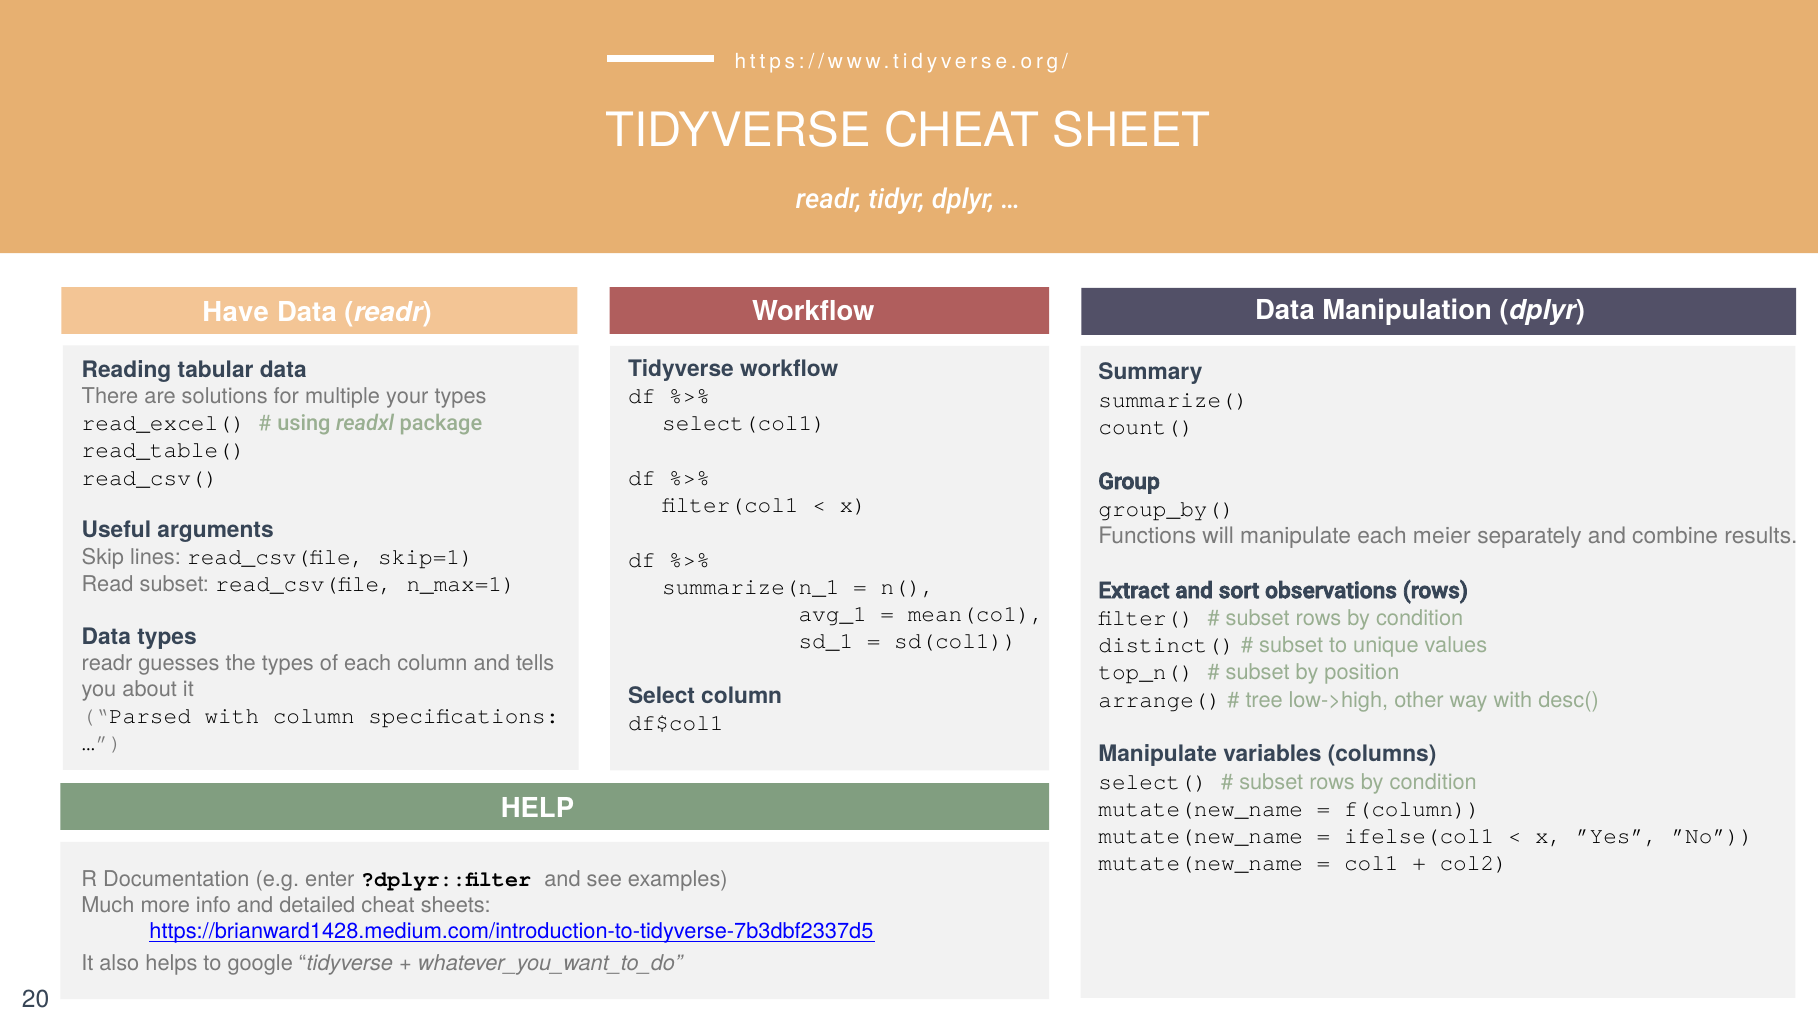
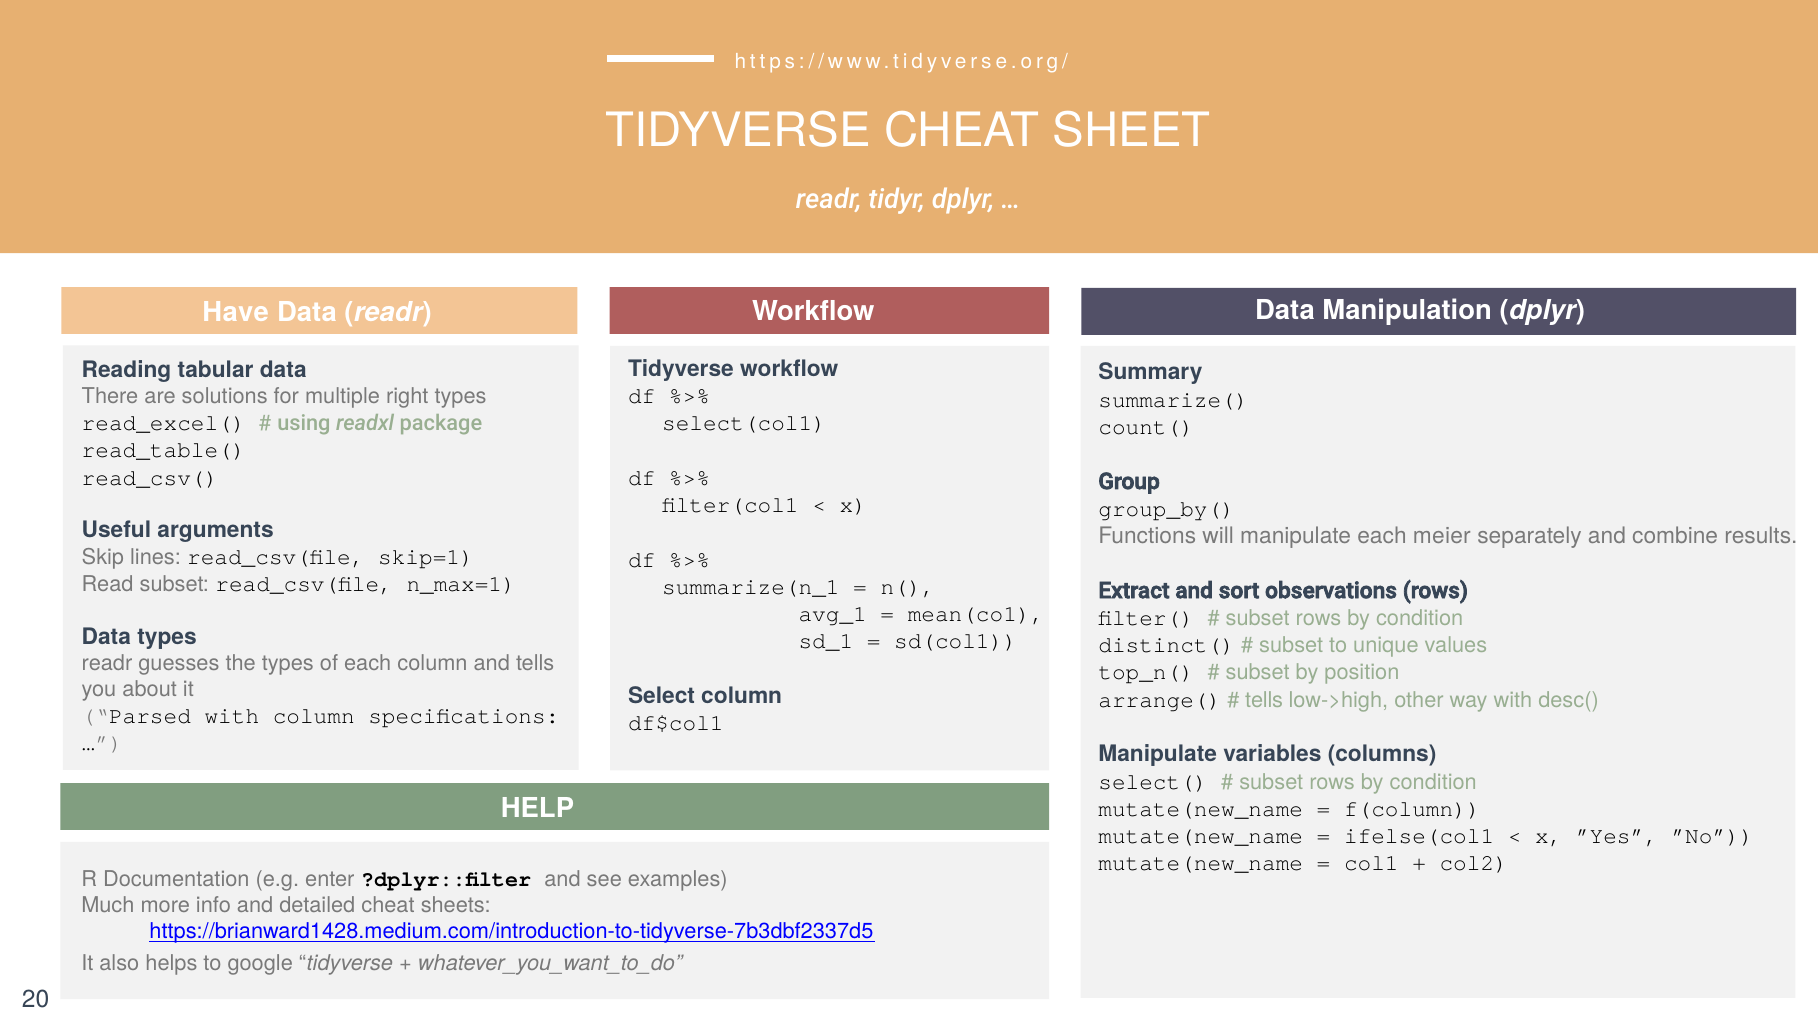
your: your -> right
tree at (1264, 700): tree -> tells
